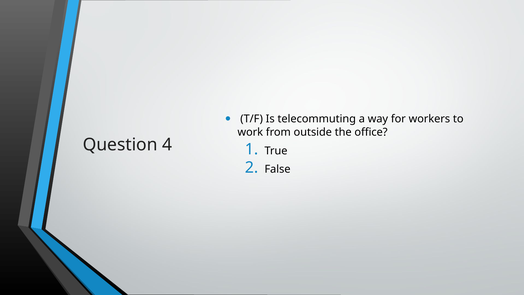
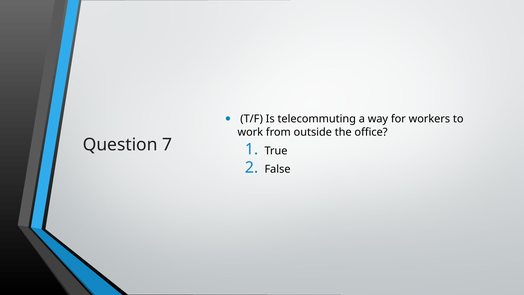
4: 4 -> 7
